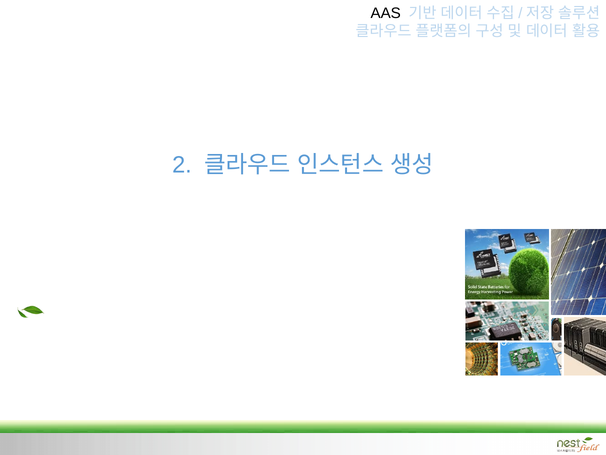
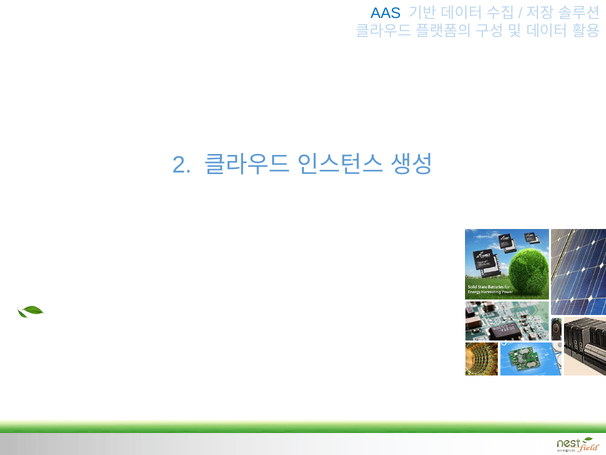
AAS colour: black -> blue
